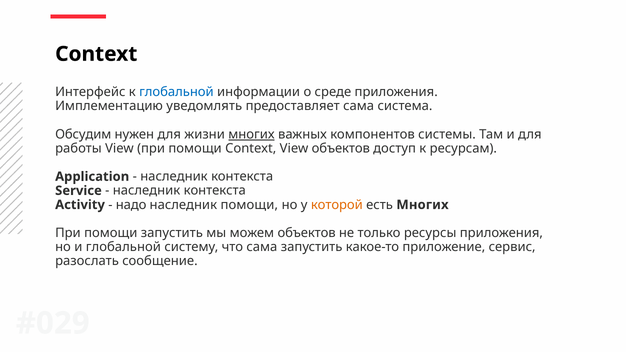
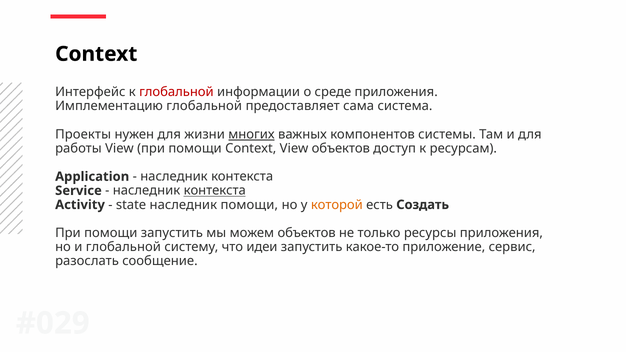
глобальной at (176, 92) colour: blue -> red
Имплементацию уведомлять: уведомлять -> глобальной
Обсудим: Обсудим -> Проекты
контекста at (215, 191) underline: none -> present
надо: надо -> state
есть Многих: Многих -> Создать
что сама: сама -> идеи
